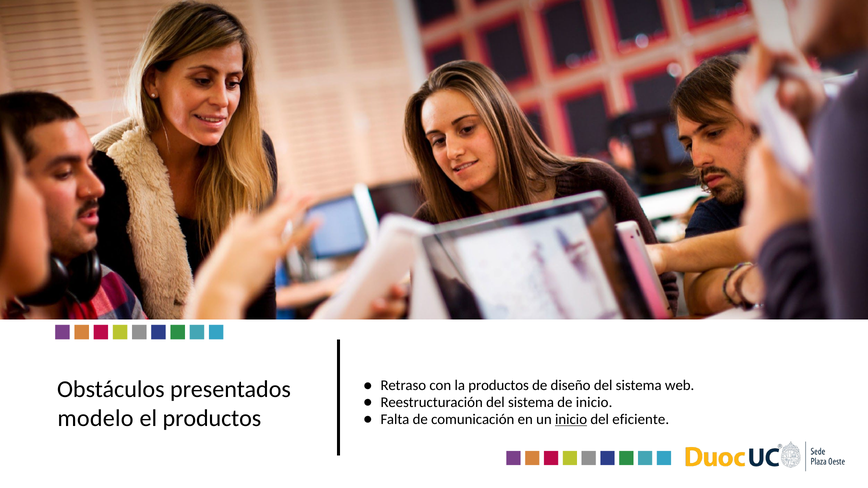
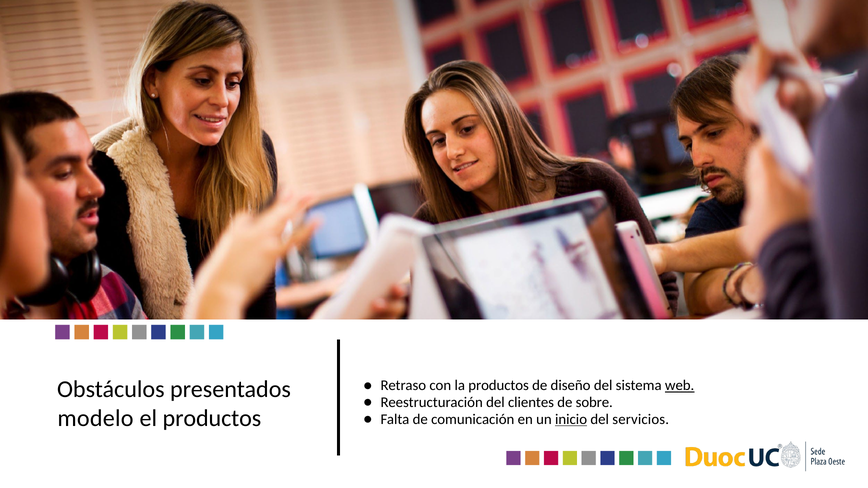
web underline: none -> present
Reestructuración del sistema: sistema -> clientes
de inicio: inicio -> sobre
eficiente: eficiente -> servicios
